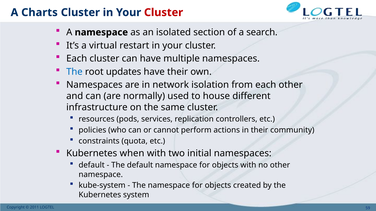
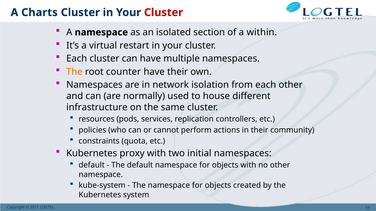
search: search -> within
The at (74, 72) colour: blue -> orange
updates: updates -> counter
when: when -> proxy
